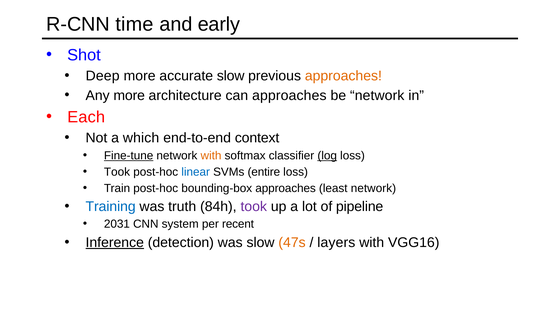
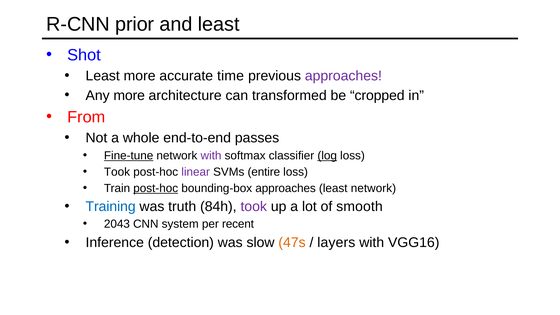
time: time -> prior
and early: early -> least
Deep at (103, 76): Deep -> Least
accurate slow: slow -> time
approaches at (343, 76) colour: orange -> purple
can approaches: approaches -> transformed
be network: network -> cropped
Each: Each -> From
which: which -> whole
context: context -> passes
with at (211, 156) colour: orange -> purple
linear colour: blue -> purple
post-hoc at (156, 188) underline: none -> present
pipeline: pipeline -> smooth
2031: 2031 -> 2043
Inference underline: present -> none
